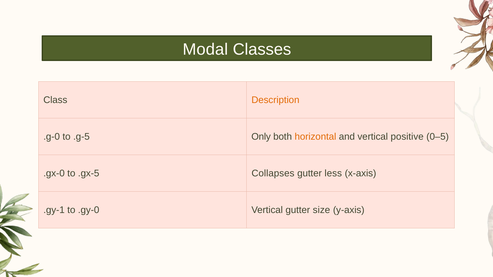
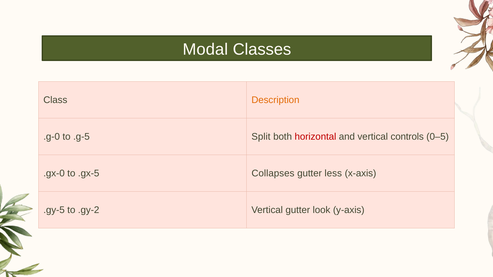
Only: Only -> Split
horizontal colour: orange -> red
positive: positive -> controls
.gy-1: .gy-1 -> .gy-5
.gy-0: .gy-0 -> .gy-2
size: size -> look
